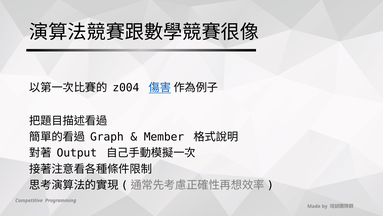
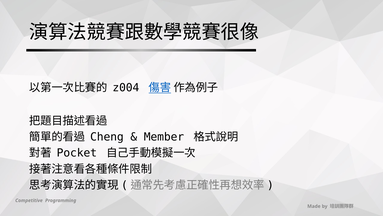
Graph: Graph -> Cheng
Output: Output -> Pocket
